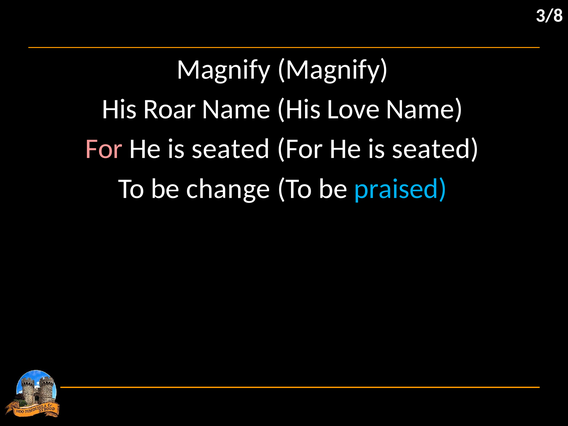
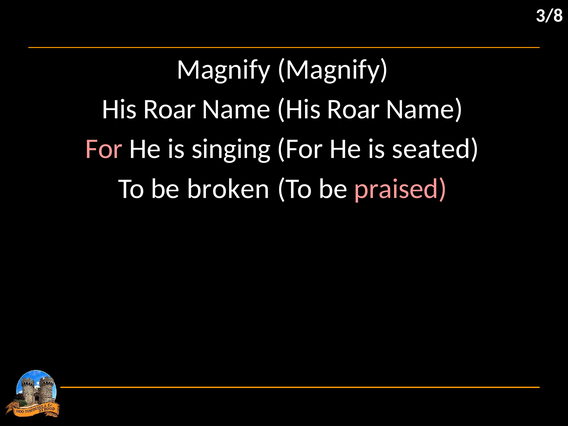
Name His Love: Love -> Roar
seated at (231, 149): seated -> singing
change: change -> broken
praised colour: light blue -> pink
